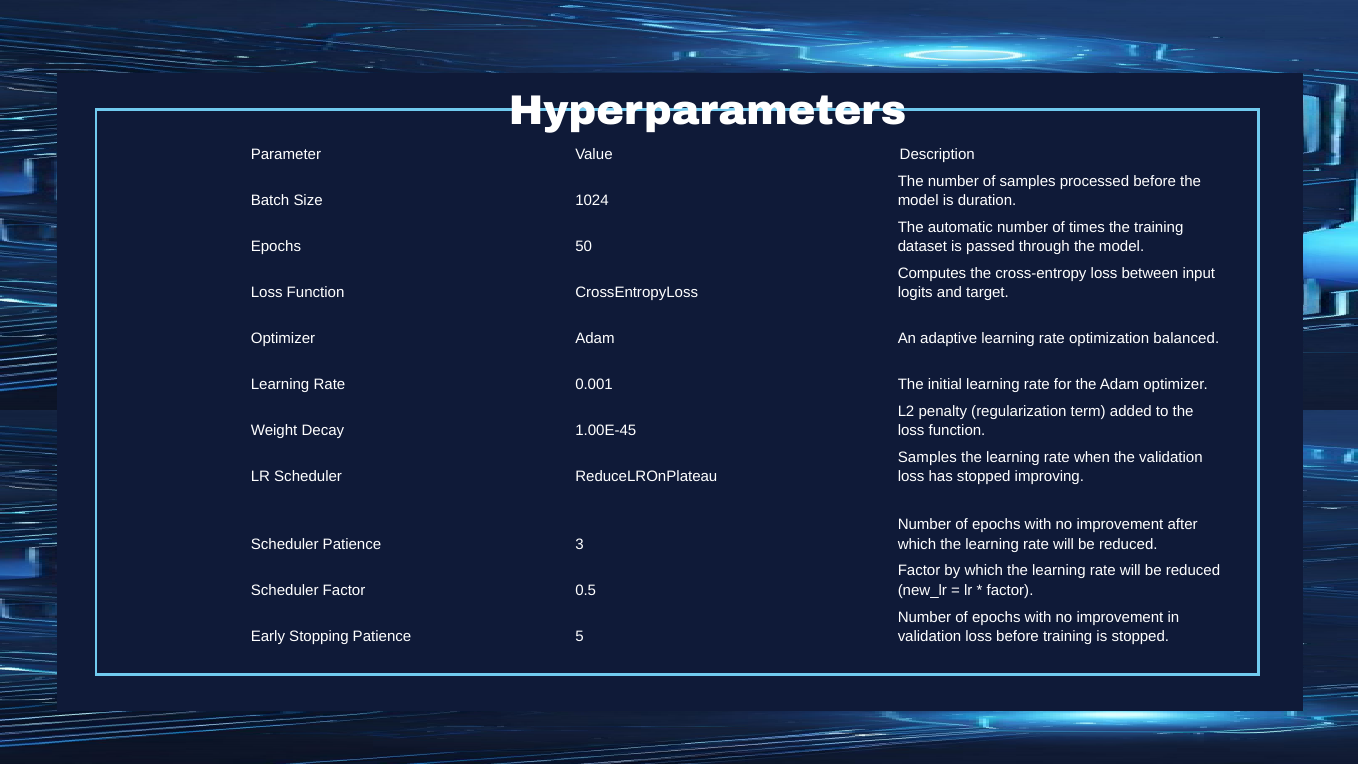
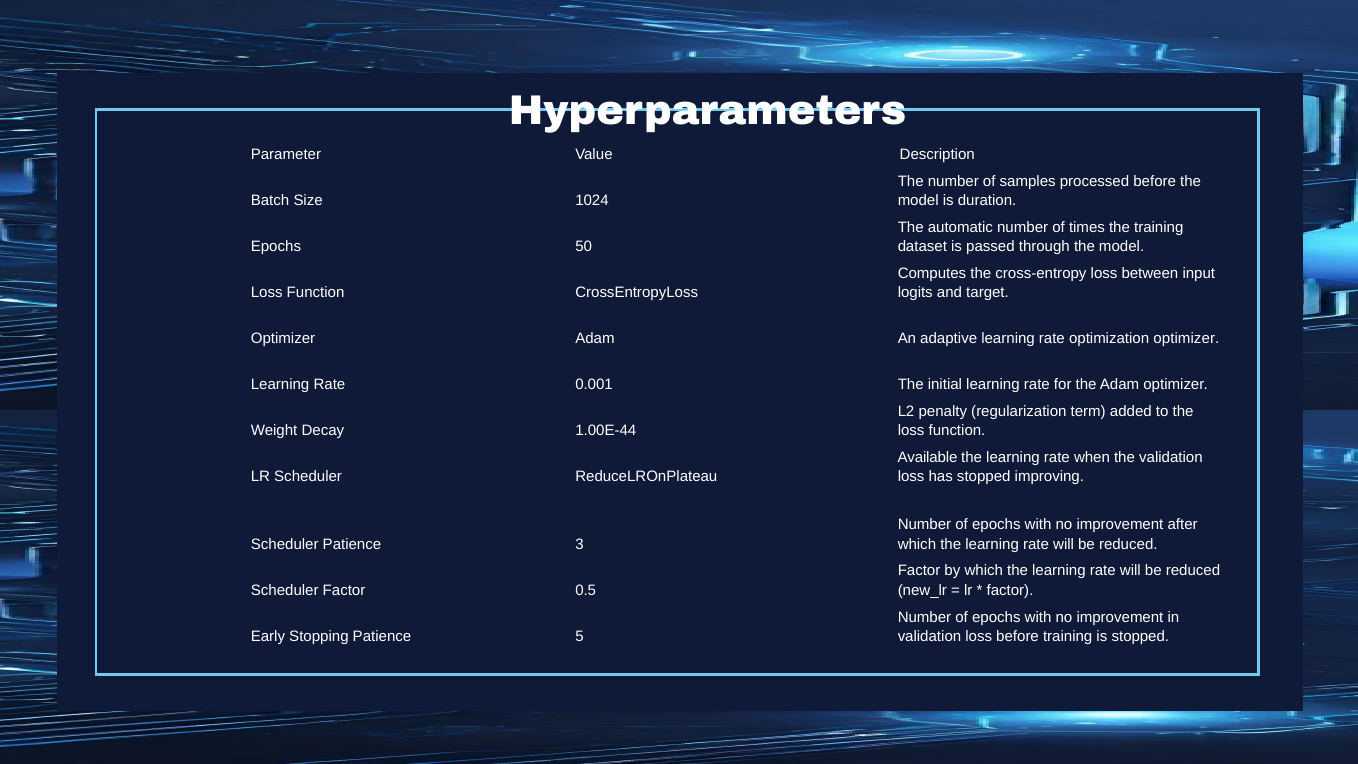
optimization balanced: balanced -> optimizer
1.00E-45: 1.00E-45 -> 1.00E-44
Samples at (927, 457): Samples -> Available
